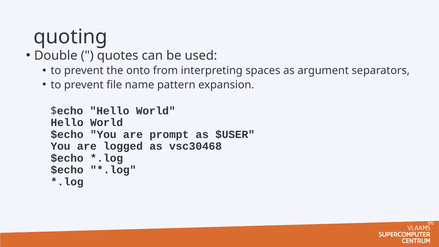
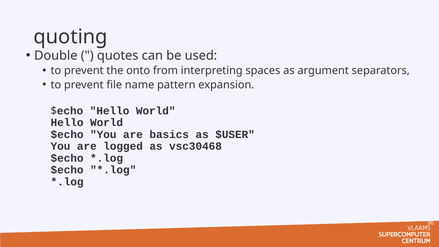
prompt: prompt -> basics
